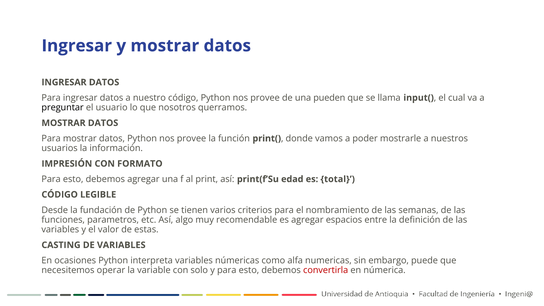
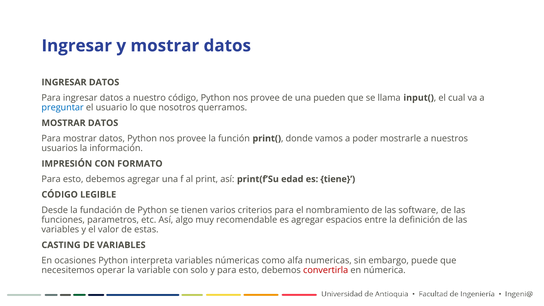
preguntar colour: black -> blue
total: total -> tiene
semanas: semanas -> software
